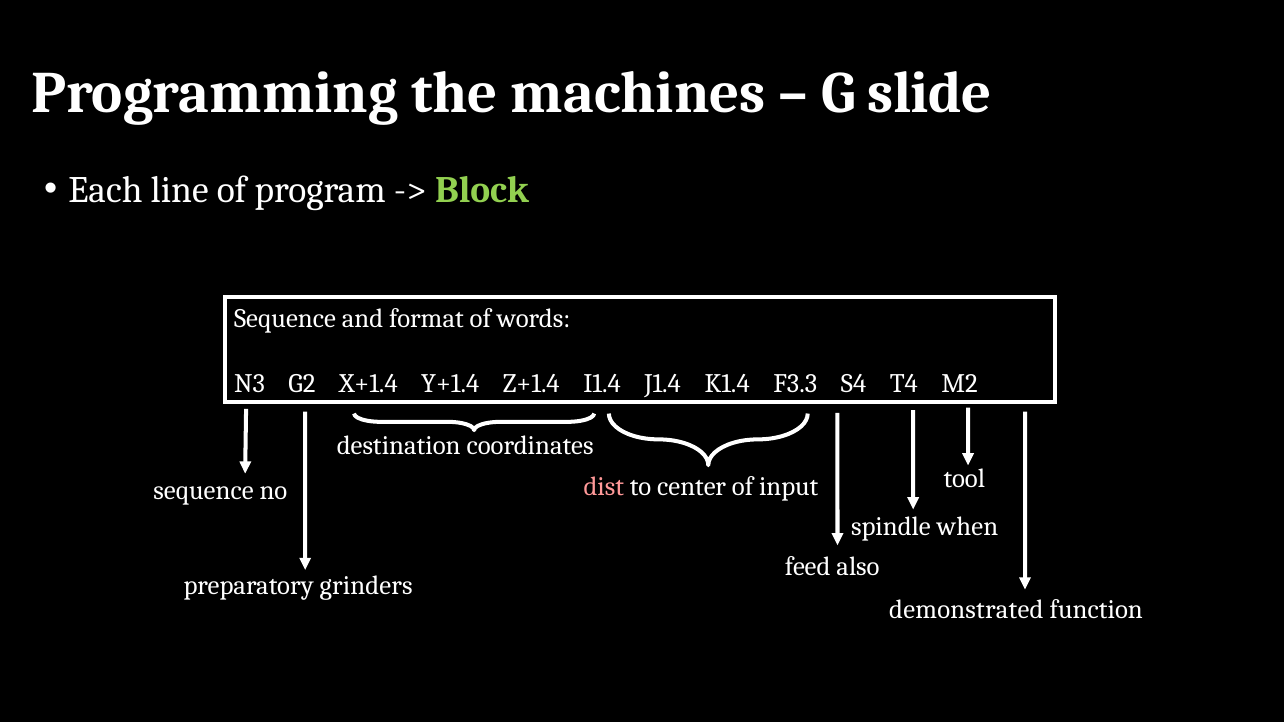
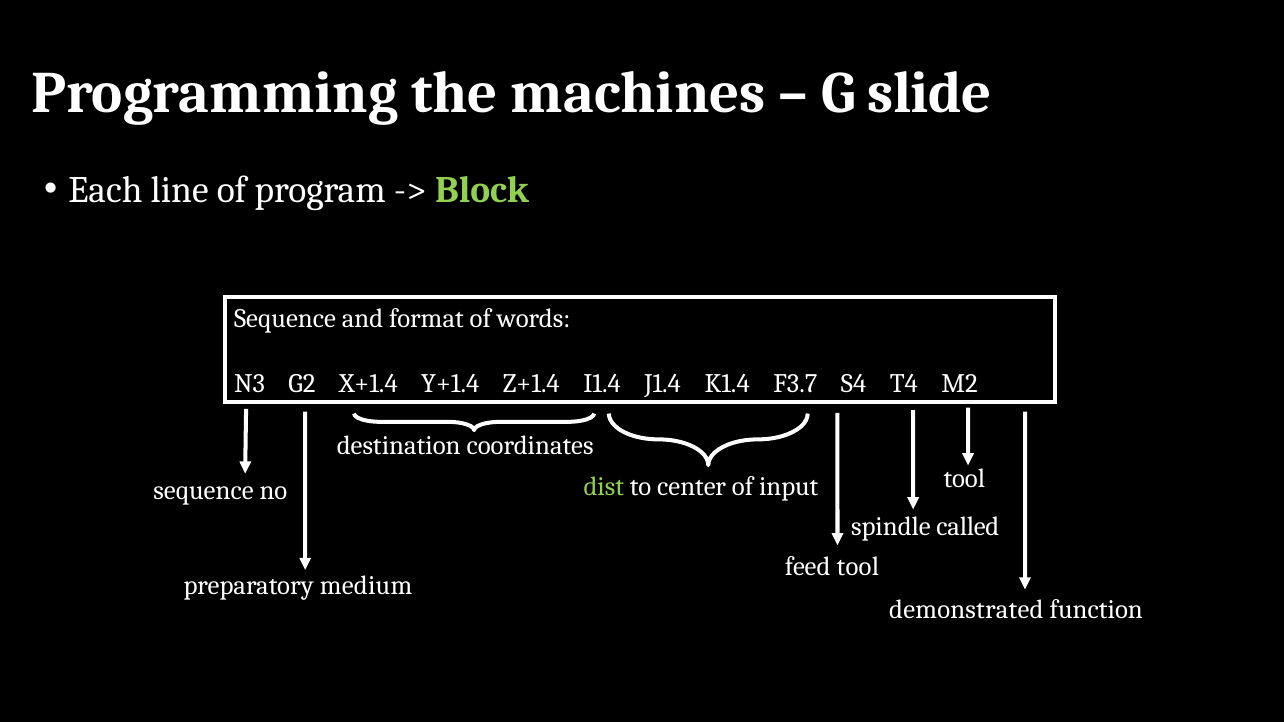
F3.3: F3.3 -> F3.7
dist colour: pink -> light green
when: when -> called
feed also: also -> tool
grinders: grinders -> medium
